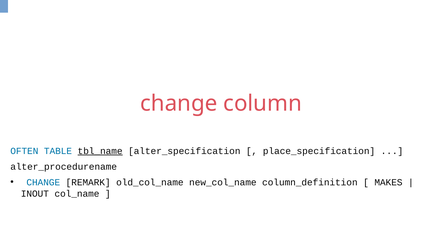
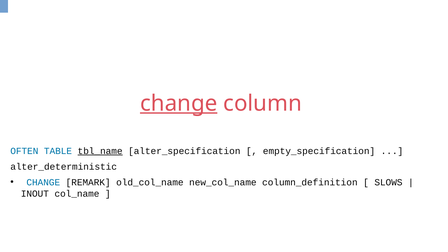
change at (179, 103) underline: none -> present
place_specification: place_specification -> empty_specification
alter_procedurename: alter_procedurename -> alter_deterministic
MAKES: MAKES -> SLOWS
